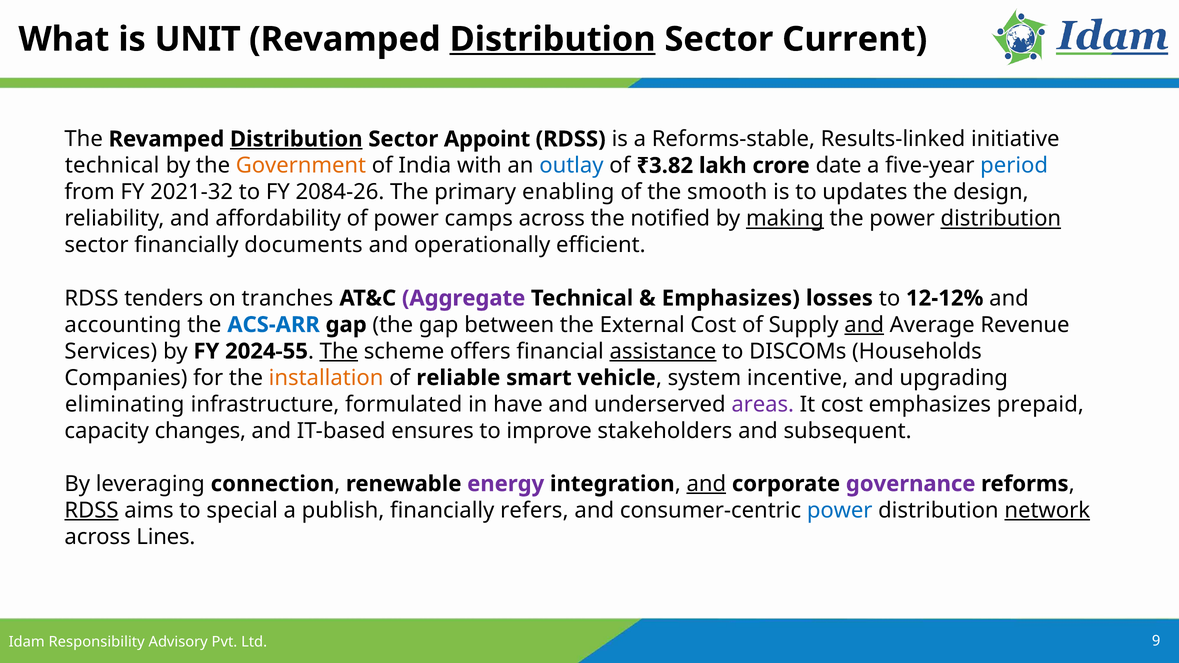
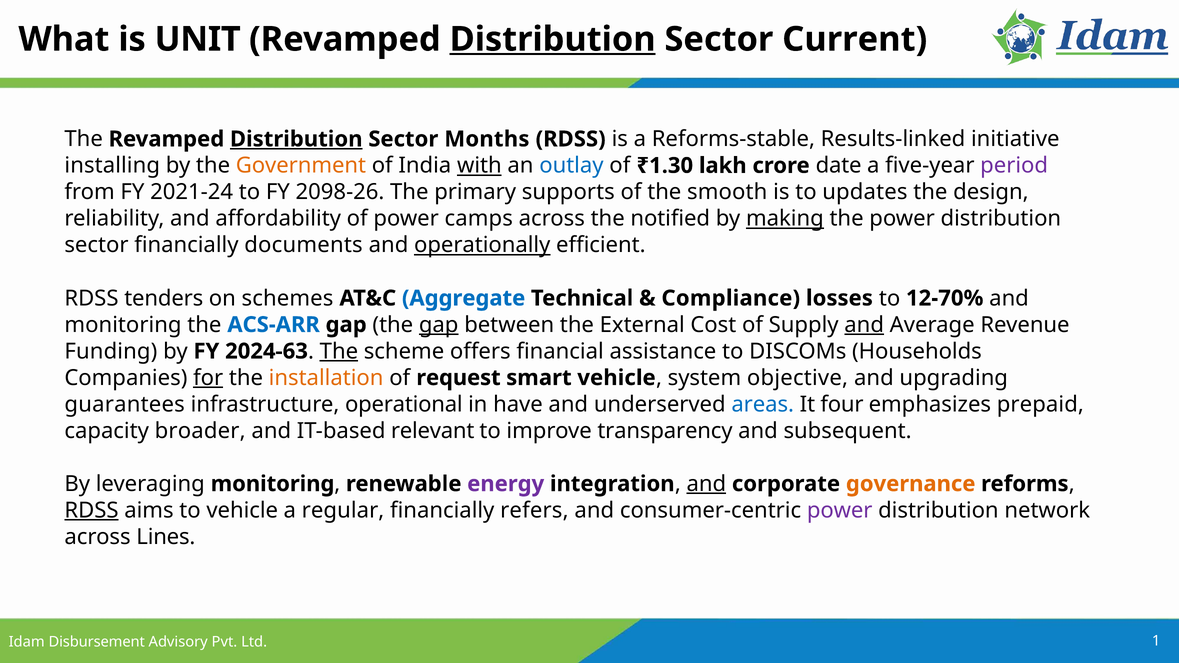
Appoint: Appoint -> Months
technical at (112, 166): technical -> installing
with underline: none -> present
₹3.82: ₹3.82 -> ₹1.30
period colour: blue -> purple
2021-32: 2021-32 -> 2021-24
2084-26: 2084-26 -> 2098-26
enabling: enabling -> supports
distribution at (1001, 219) underline: present -> none
operationally underline: none -> present
tranches: tranches -> schemes
Aggregate colour: purple -> blue
Emphasizes at (731, 298): Emphasizes -> Compliance
12-12%: 12-12% -> 12-70%
accounting at (123, 325): accounting -> monitoring
gap at (439, 325) underline: none -> present
Services: Services -> Funding
2024-55: 2024-55 -> 2024-63
assistance underline: present -> none
for underline: none -> present
reliable: reliable -> request
incentive: incentive -> objective
eliminating: eliminating -> guarantees
formulated: formulated -> operational
areas colour: purple -> blue
It cost: cost -> four
changes: changes -> broader
ensures: ensures -> relevant
stakeholders: stakeholders -> transparency
leveraging connection: connection -> monitoring
governance colour: purple -> orange
to special: special -> vehicle
publish: publish -> regular
power at (840, 511) colour: blue -> purple
network underline: present -> none
Responsibility: Responsibility -> Disbursement
9: 9 -> 1
